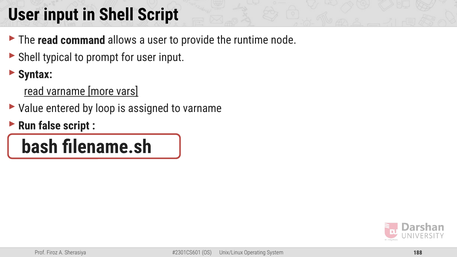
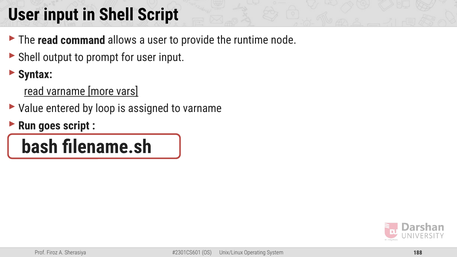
typical: typical -> output
false: false -> goes
